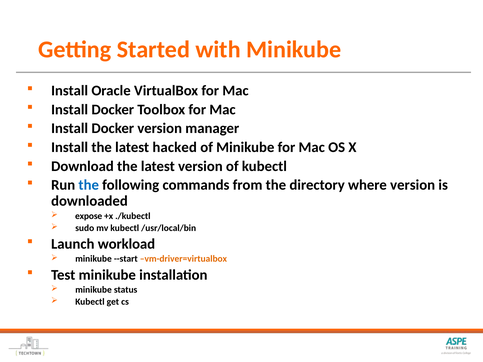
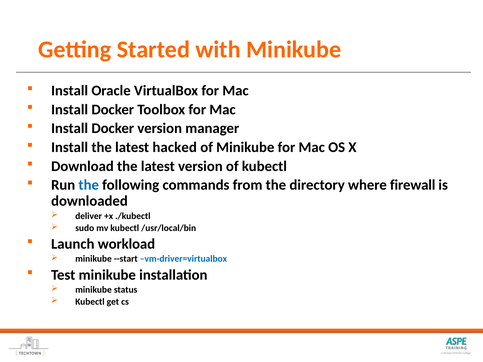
where version: version -> firewall
expose: expose -> deliver
vm-driver=virtualbox colour: orange -> blue
